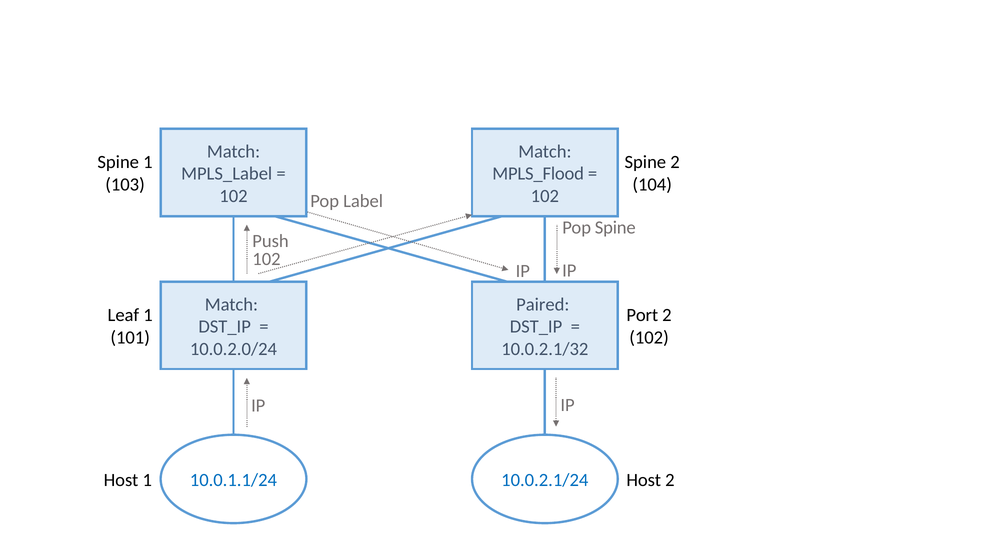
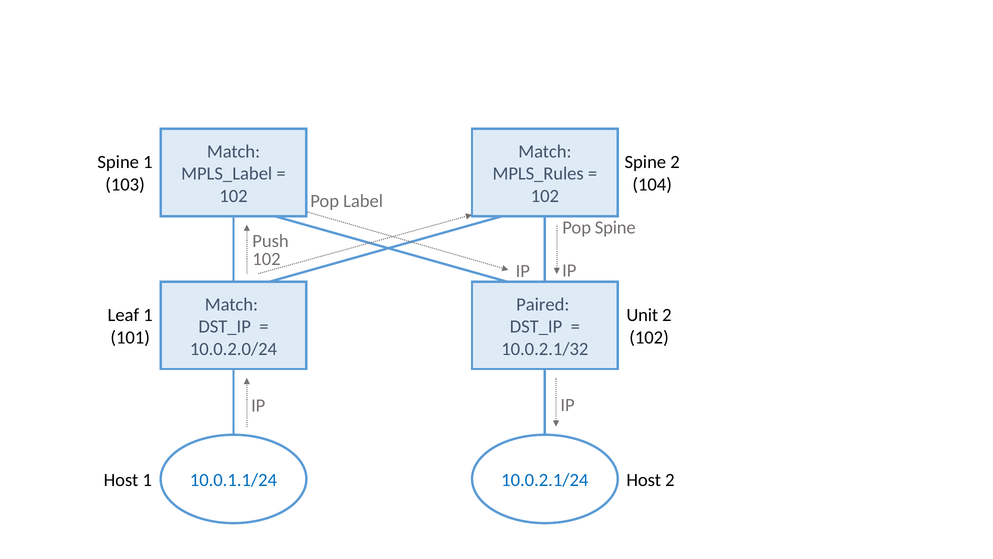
MPLS_Flood: MPLS_Flood -> MPLS_Rules
Port: Port -> Unit
